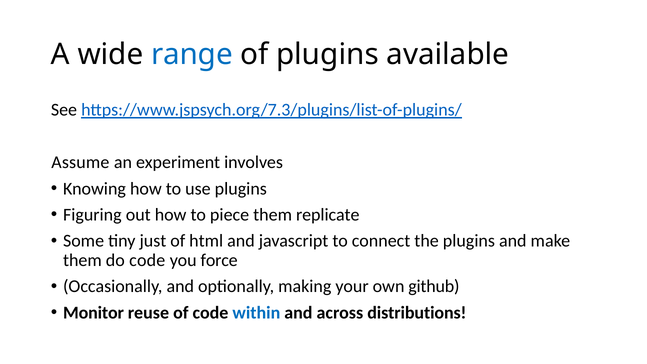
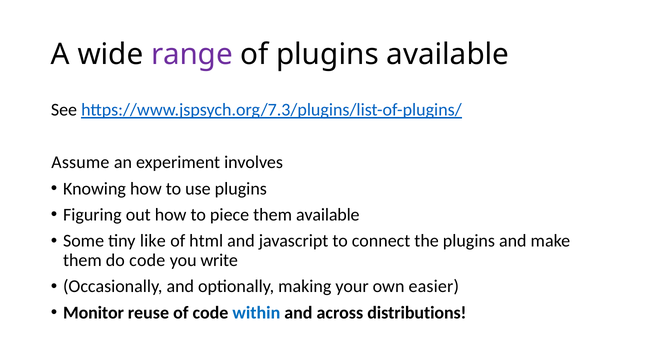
range colour: blue -> purple
them replicate: replicate -> available
just: just -> like
force: force -> write
github: github -> easier
